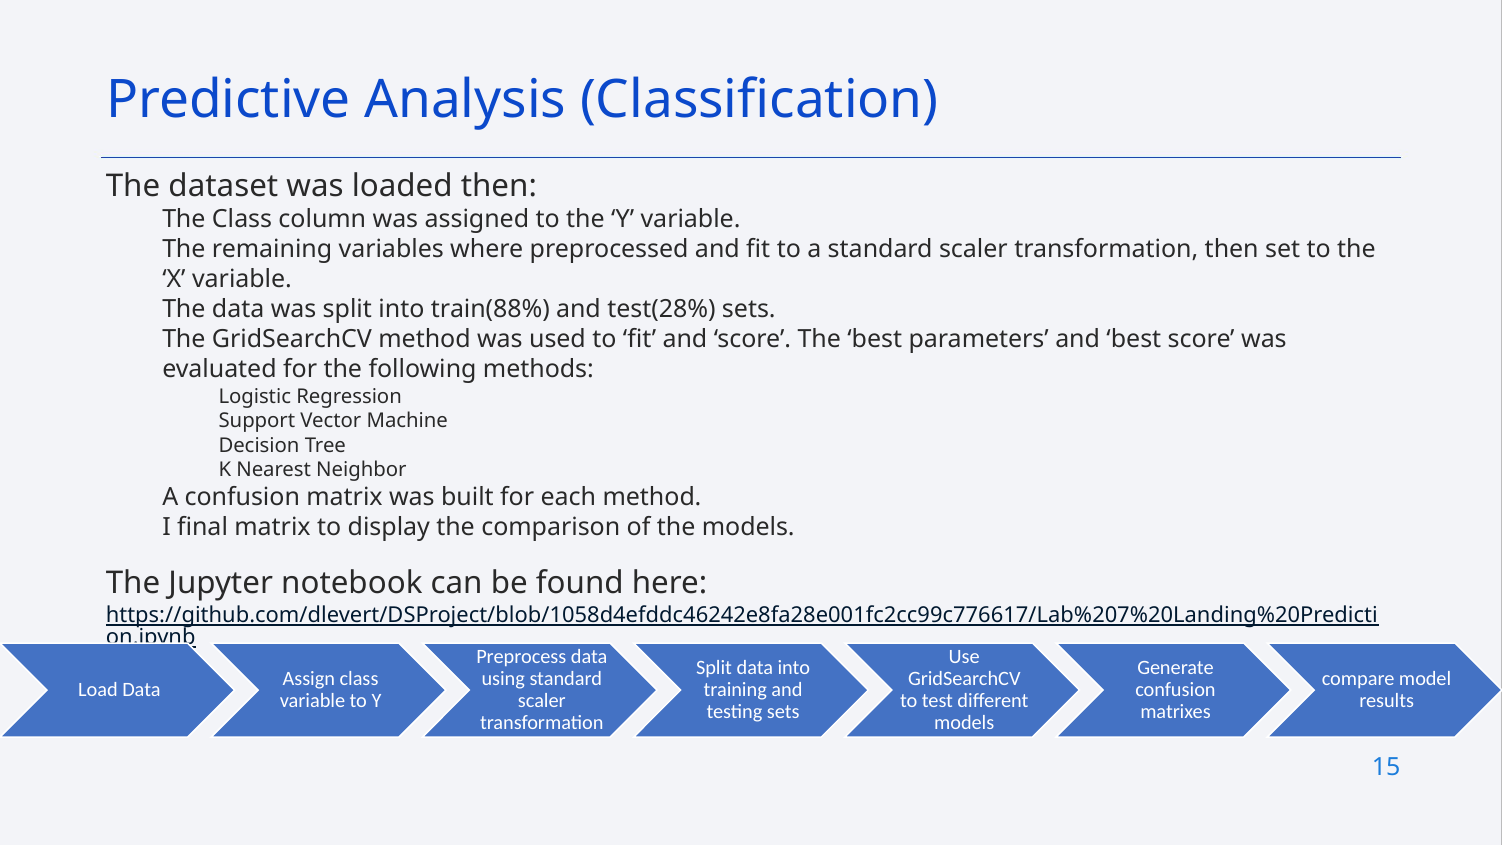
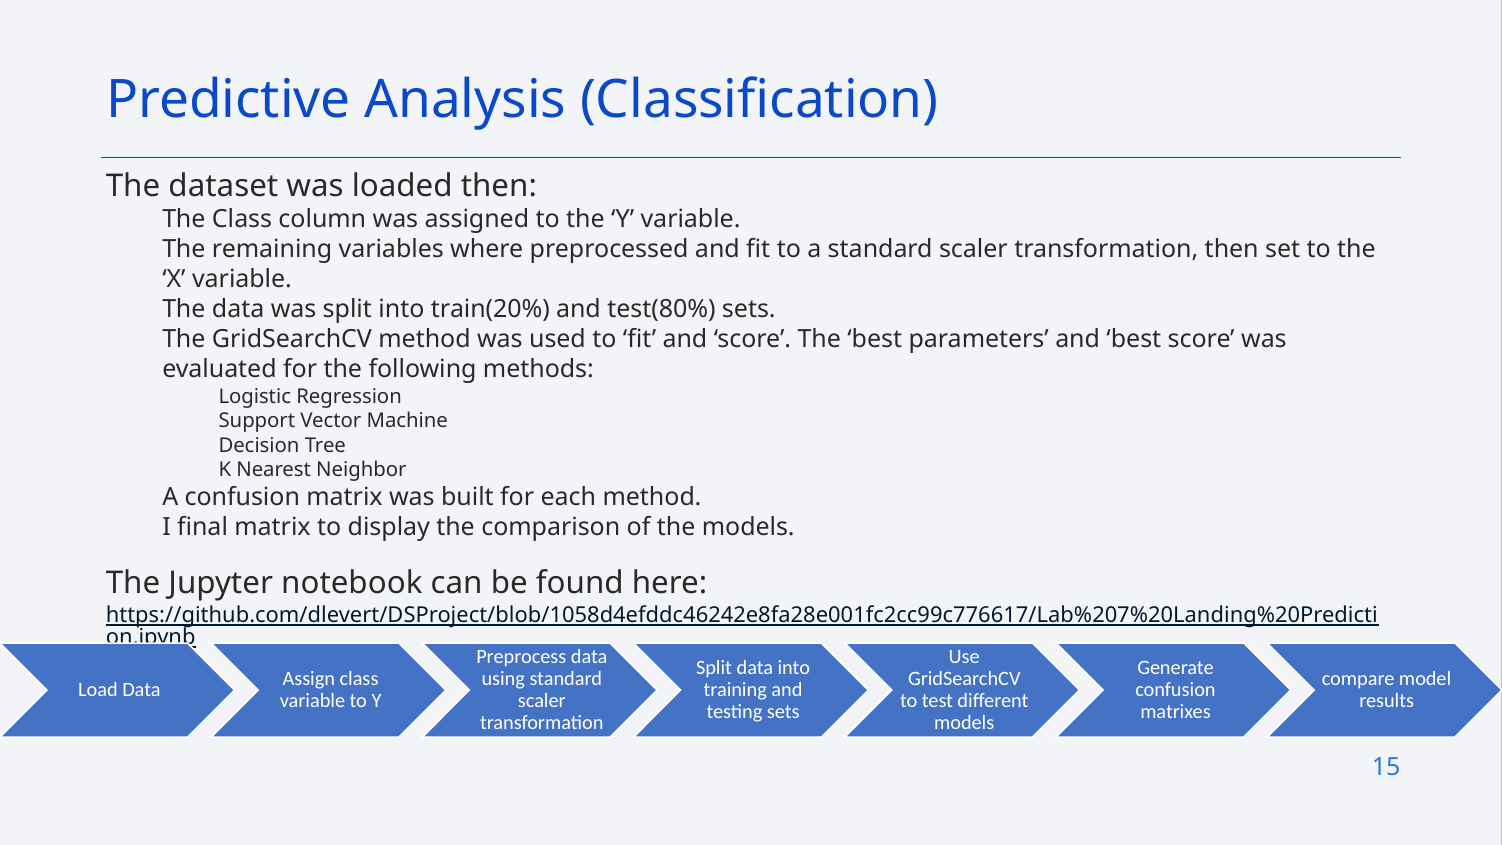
train(88%: train(88% -> train(20%
test(28%: test(28% -> test(80%
